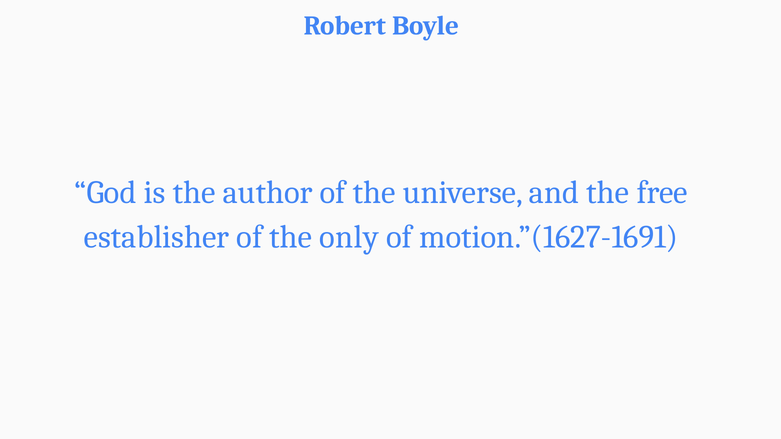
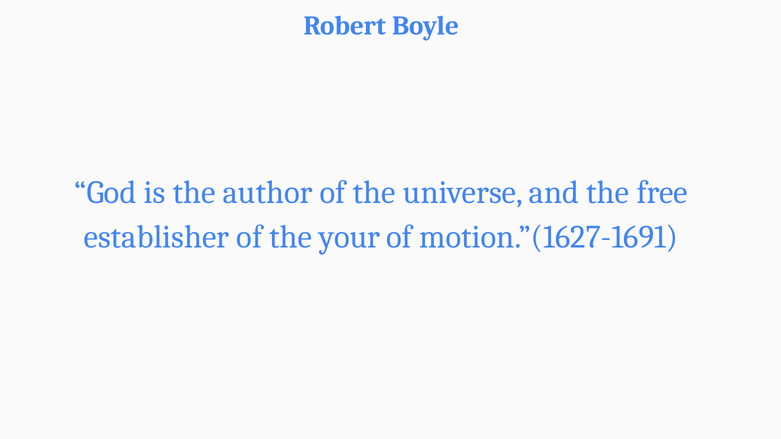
only: only -> your
